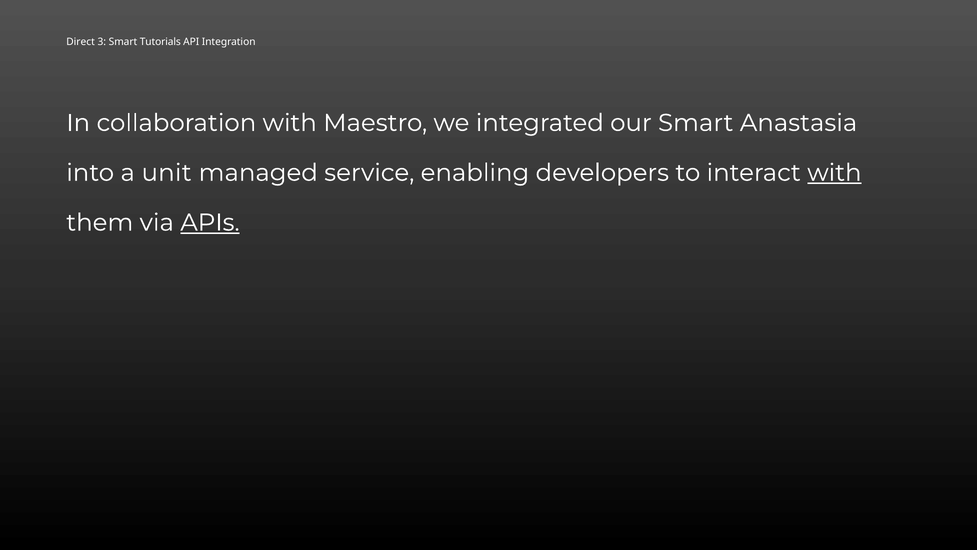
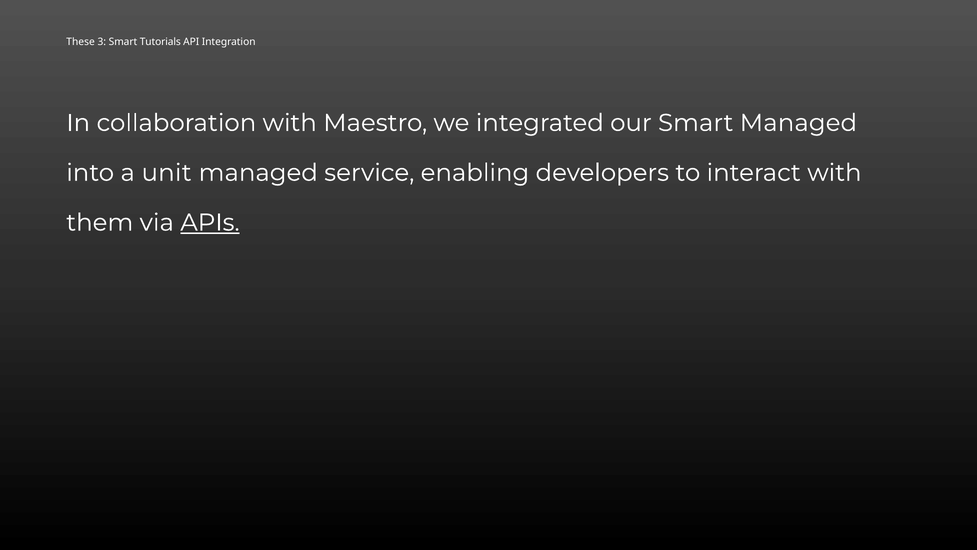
Direct: Direct -> These
Smart Anastasia: Anastasia -> Managed
with at (834, 173) underline: present -> none
